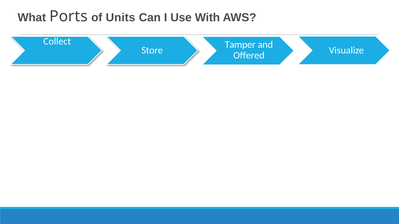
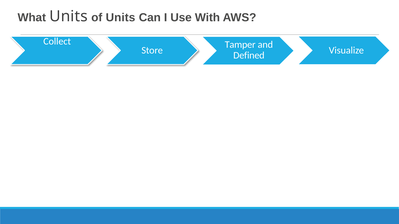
What Ports: Ports -> Units
Offered: Offered -> Defined
